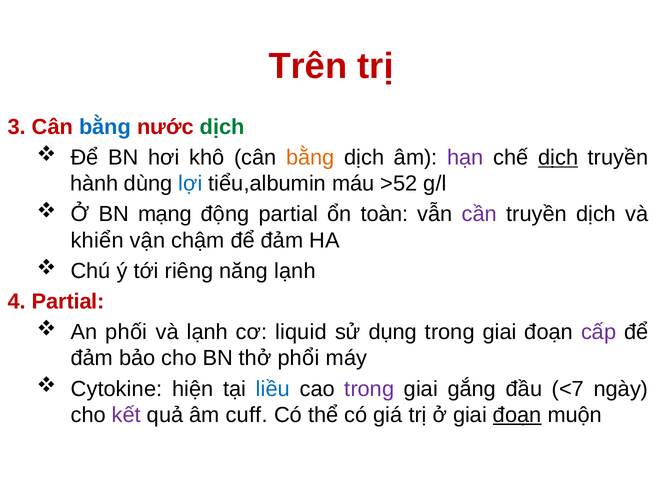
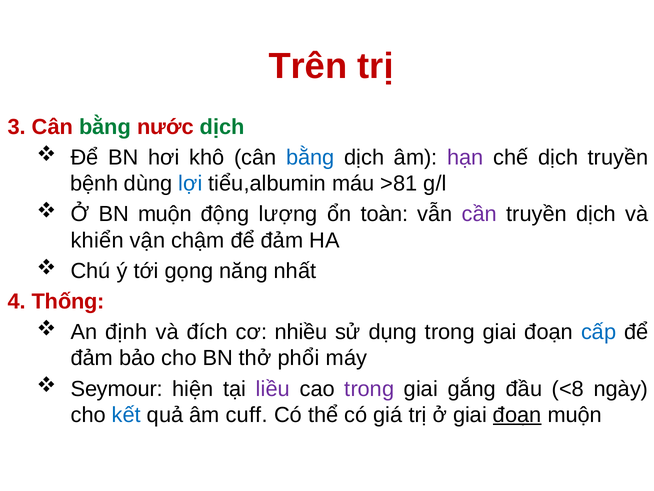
bằng at (105, 127) colour: blue -> green
bằng at (310, 157) colour: orange -> blue
dịch at (558, 157) underline: present -> none
hành: hành -> bệnh
>52: >52 -> >81
BN mạng: mạng -> muộn
động partial: partial -> lượng
riêng: riêng -> gọng
năng lạnh: lạnh -> nhất
4 Partial: Partial -> Thống
phối: phối -> định
và lạnh: lạnh -> đích
liquid: liquid -> nhiều
cấp colour: purple -> blue
Cytokine: Cytokine -> Seymour
liều colour: blue -> purple
<7: <7 -> <8
kết colour: purple -> blue
